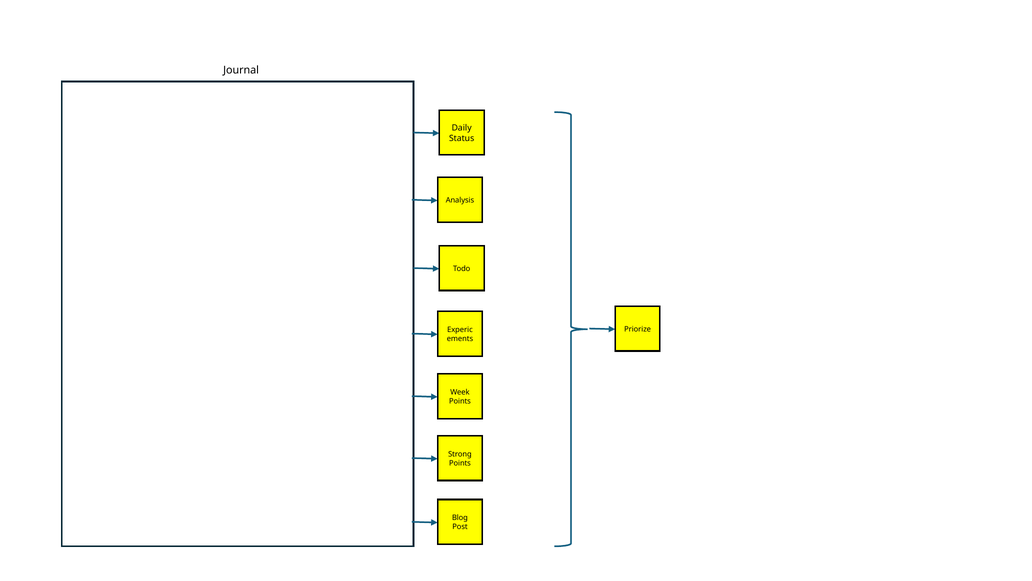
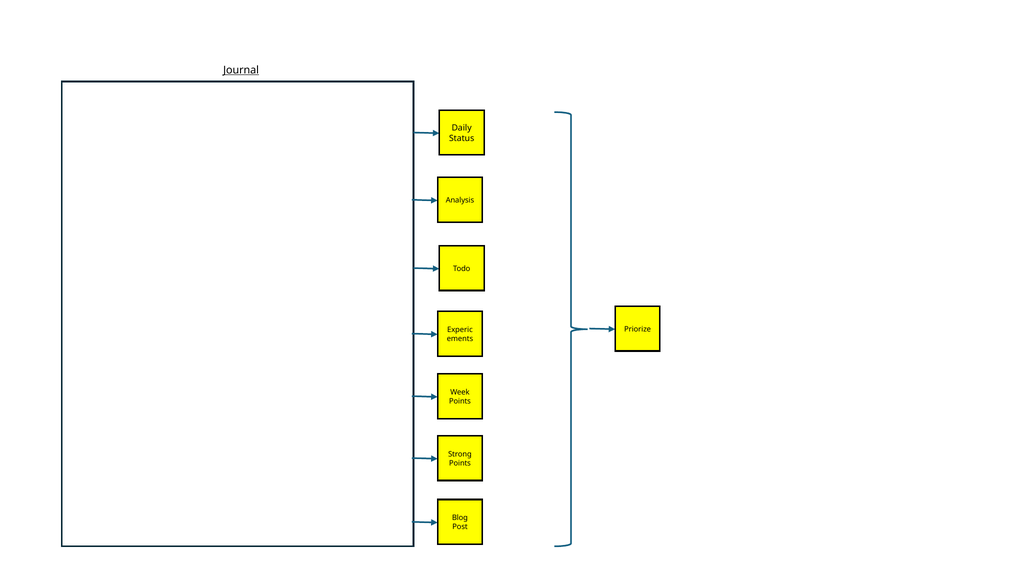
Journal underline: none -> present
